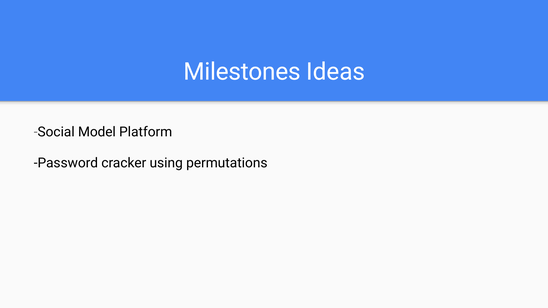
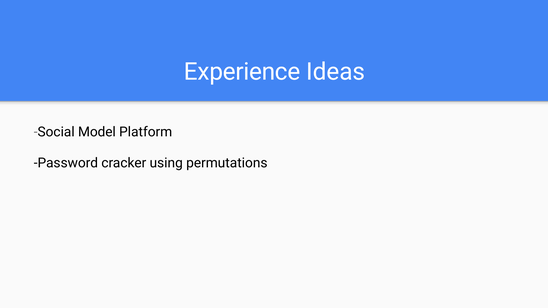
Milestones: Milestones -> Experience
